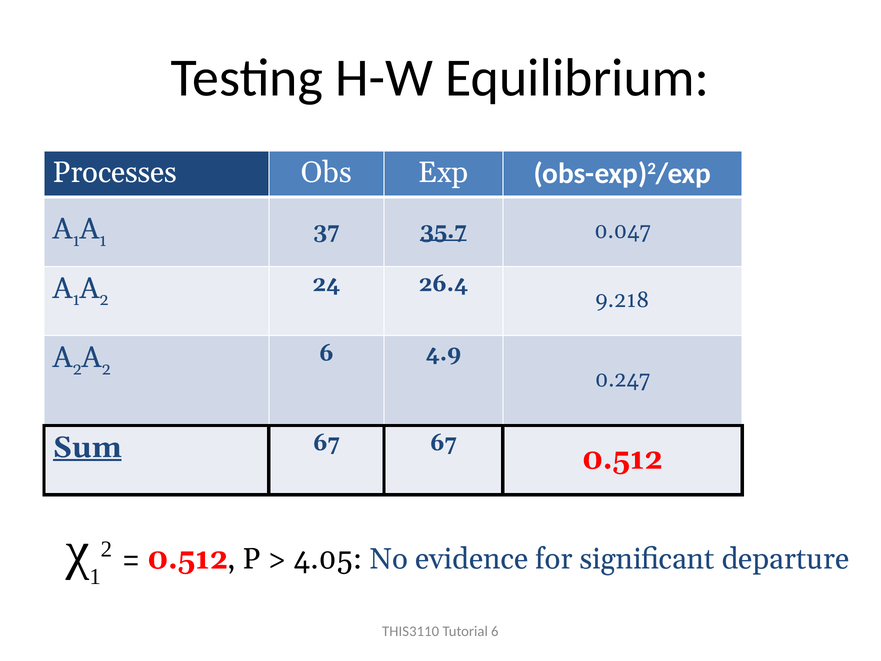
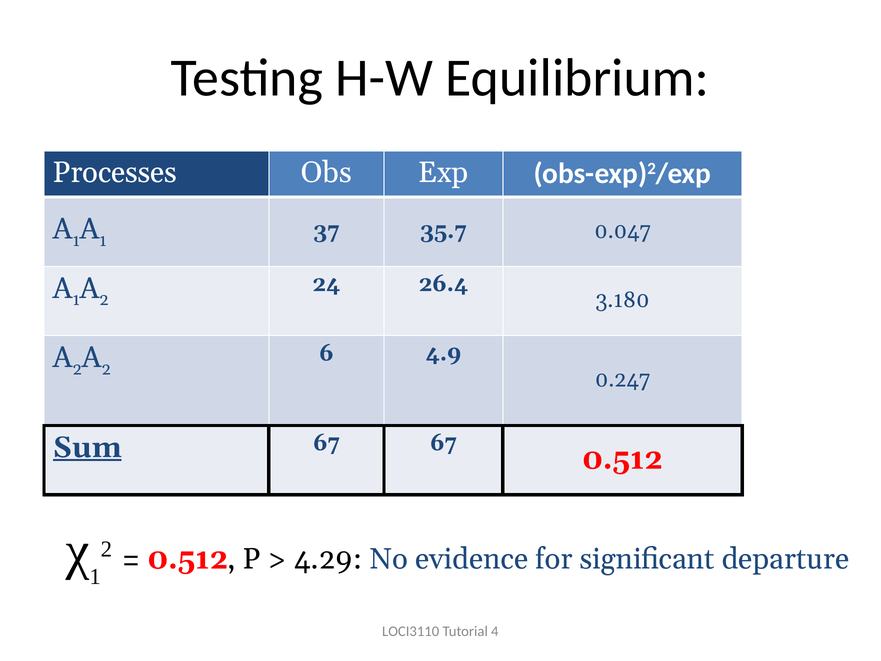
35.7 underline: present -> none
9.218: 9.218 -> 3.180
4.05: 4.05 -> 4.29
THIS3110: THIS3110 -> LOCI3110
Tutorial 6: 6 -> 4
